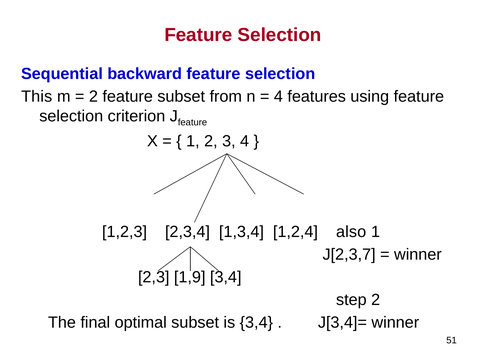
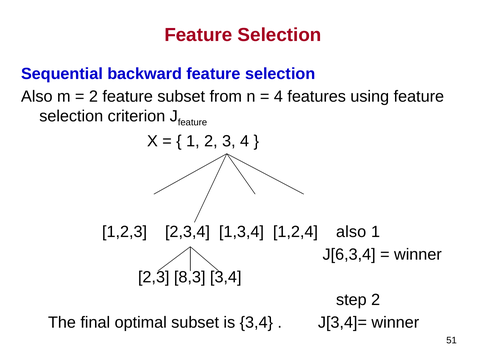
This at (37, 97): This -> Also
J[2,3,7: J[2,3,7 -> J[6,3,4
1,9: 1,9 -> 8,3
